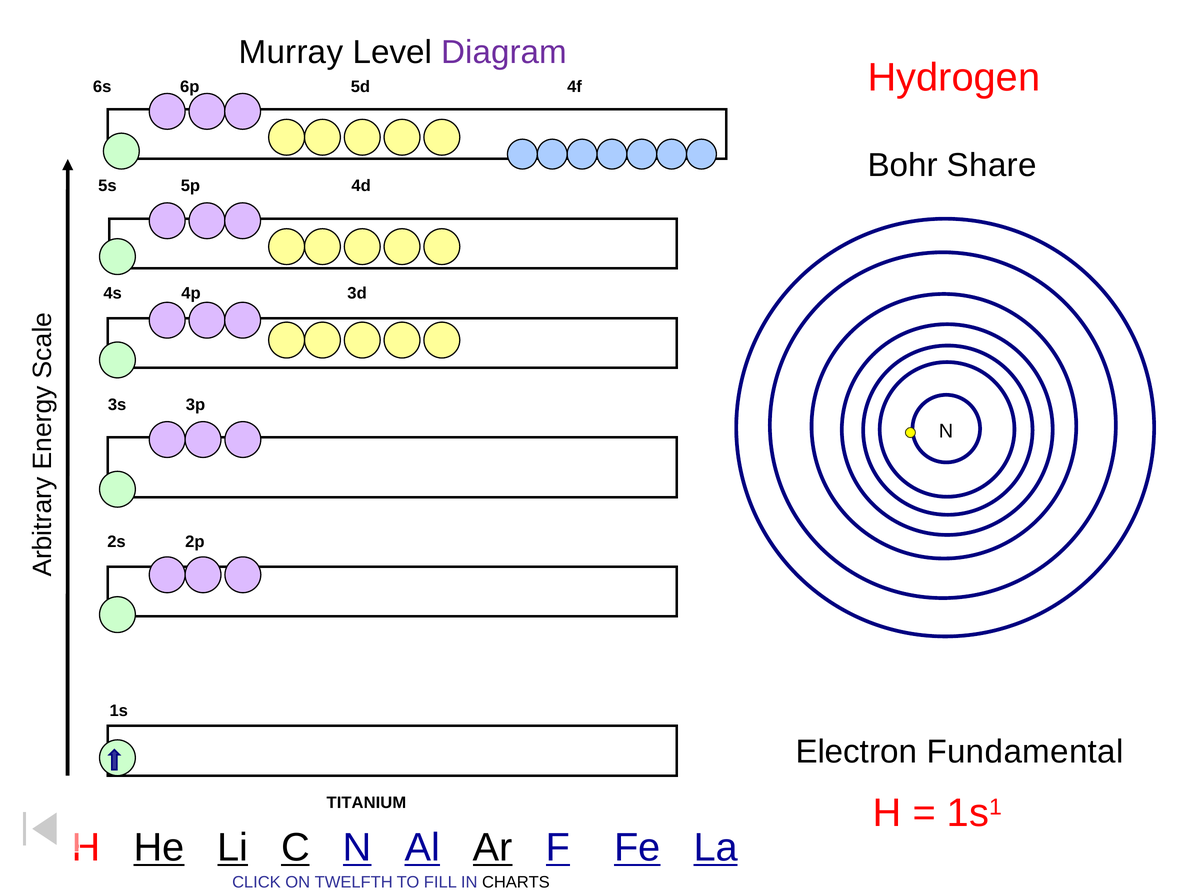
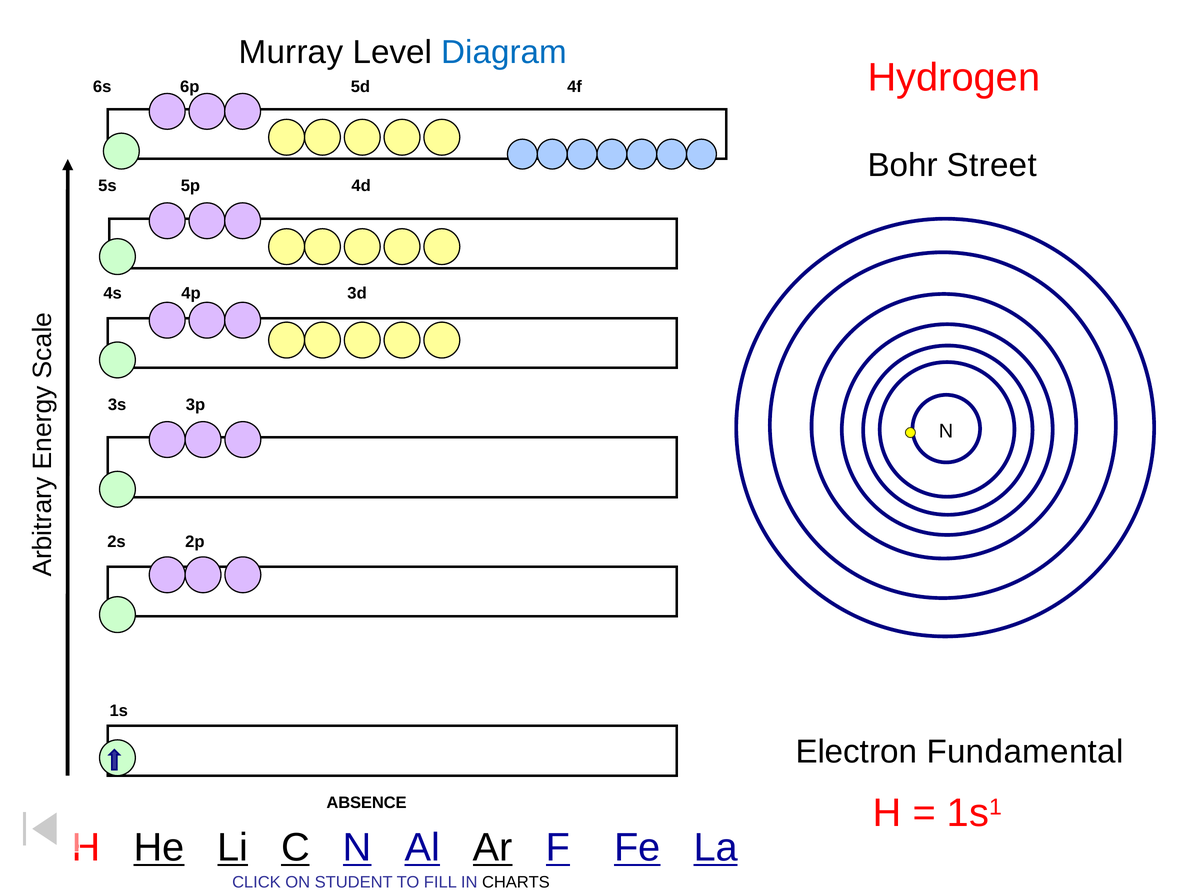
Diagram colour: purple -> blue
Share: Share -> Street
TITANIUM: TITANIUM -> ABSENCE
TWELFTH: TWELFTH -> STUDENT
